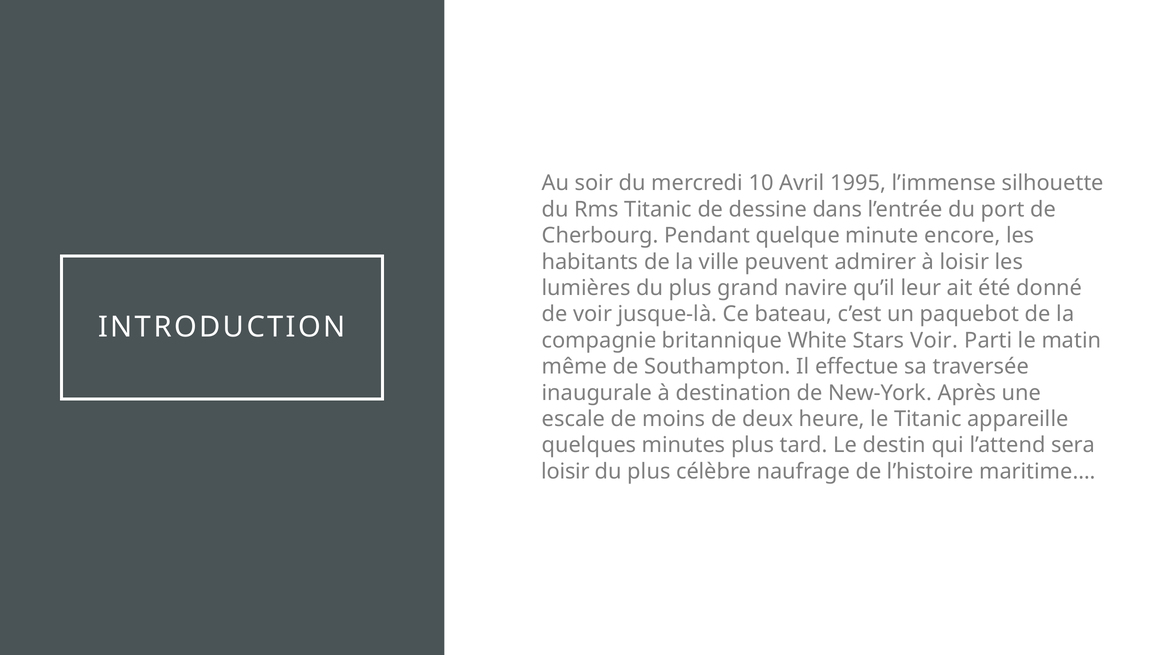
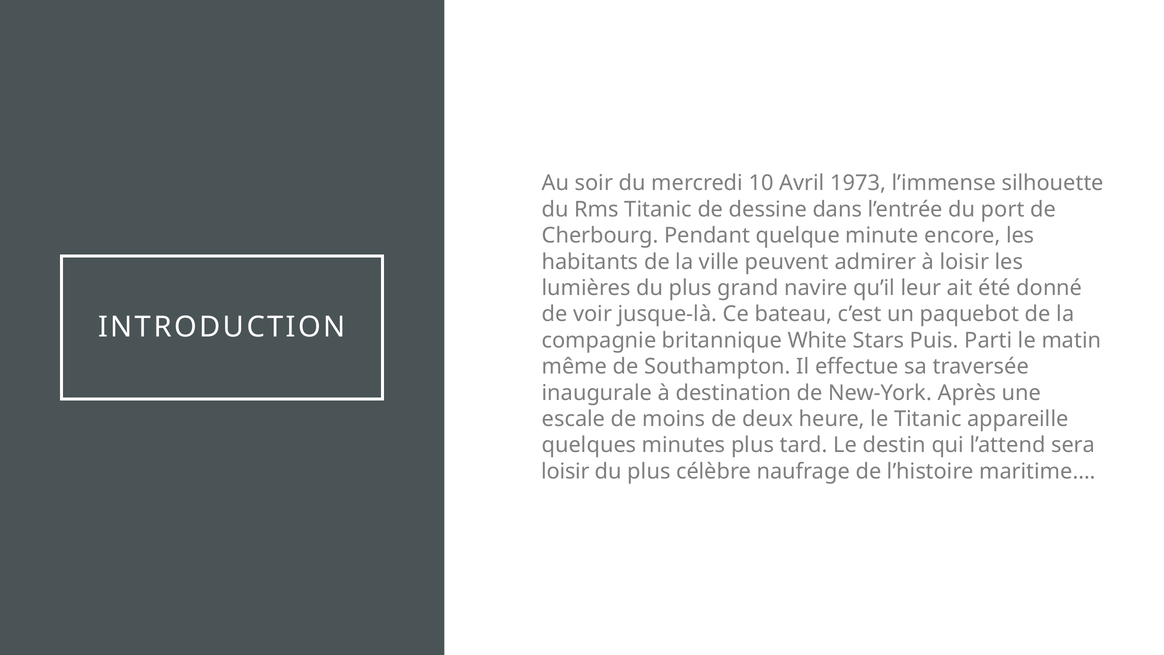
1995: 1995 -> 1973
Stars Voir: Voir -> Puis
